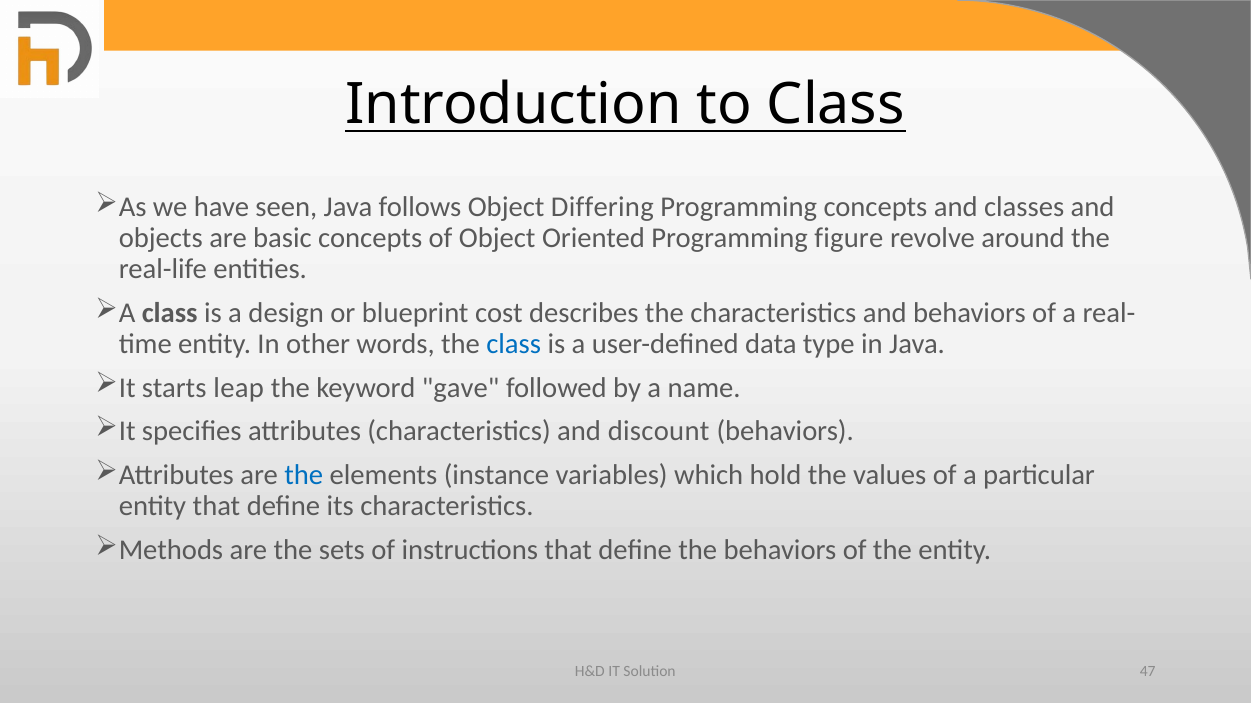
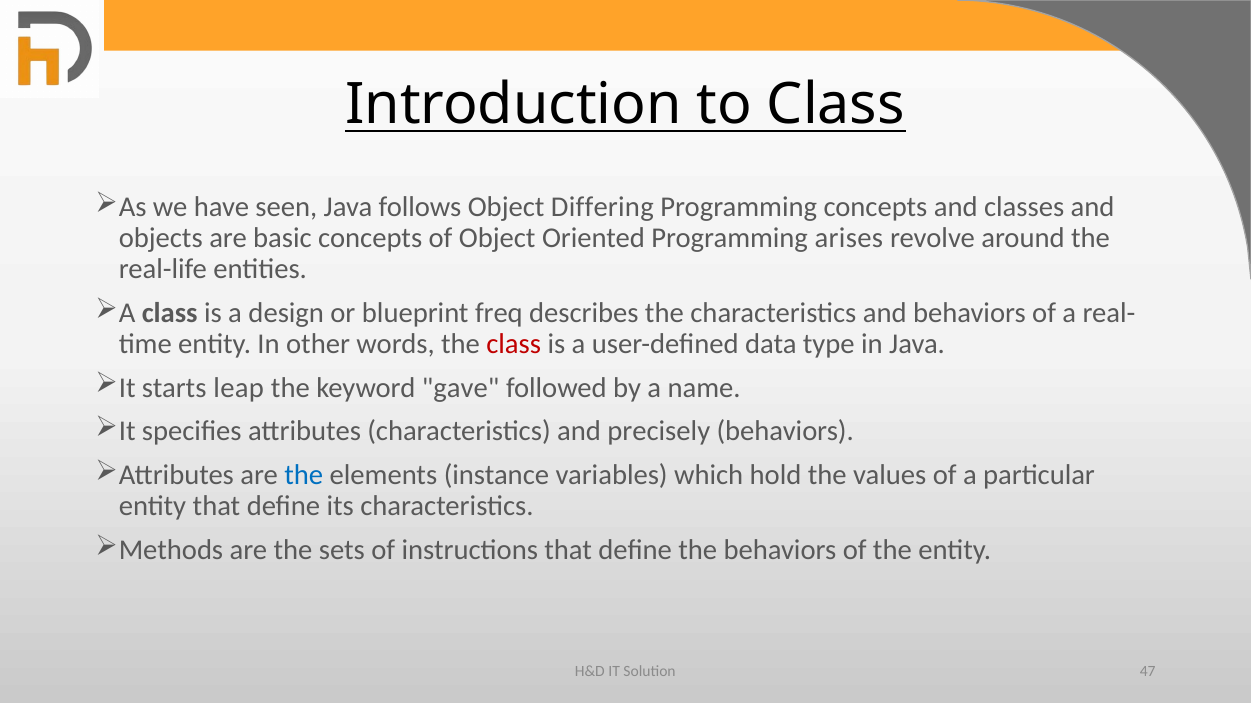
figure: figure -> arises
cost: cost -> freq
class at (514, 344) colour: blue -> red
discount: discount -> precisely
